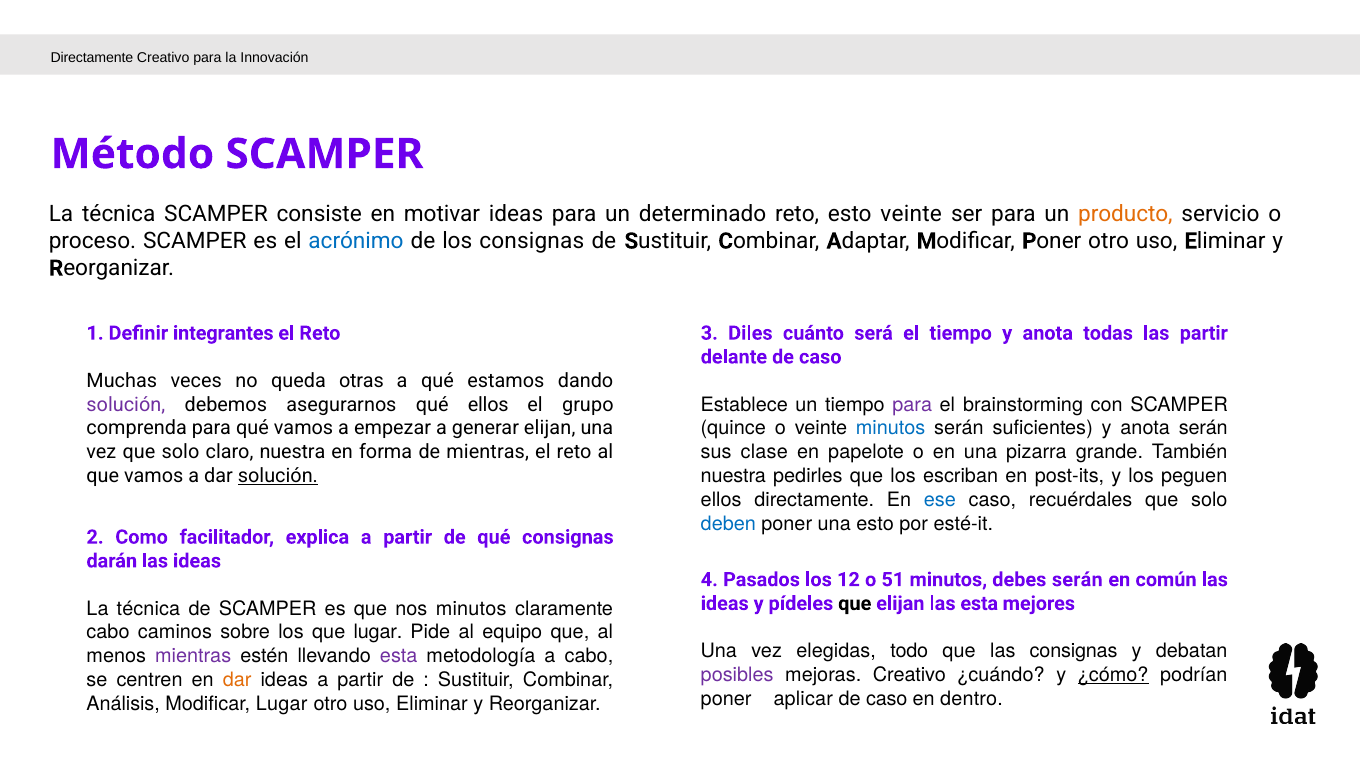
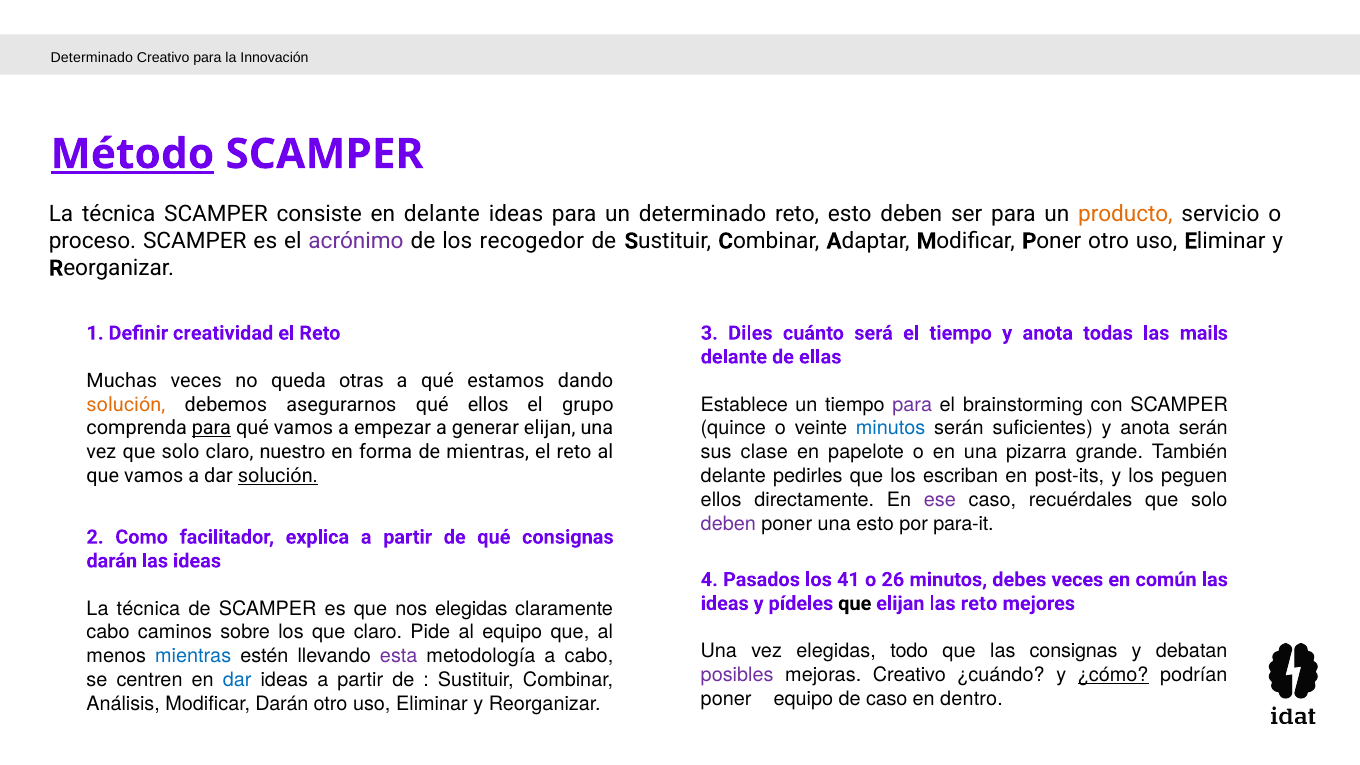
Directamente at (92, 58): Directamente -> Determinado
Método underline: none -> present
en motivar: motivar -> delante
esto veinte: veinte -> deben
acrónimo colour: blue -> purple
los consignas: consignas -> recogedor
integrantes: integrantes -> creatividad
las partir: partir -> mails
delante de caso: caso -> ellas
solución at (126, 405) colour: purple -> orange
para at (211, 428) underline: none -> present
claro nuestra: nuestra -> nuestro
nuestra at (733, 476): nuestra -> delante
ese colour: blue -> purple
deben at (728, 524) colour: blue -> purple
esté-it: esté-it -> para-it
12: 12 -> 41
51: 51 -> 26
debes serán: serán -> veces
las esta: esta -> reto
nos minutos: minutos -> elegidas
que lugar: lugar -> claro
mientras at (193, 656) colour: purple -> blue
dar at (237, 680) colour: orange -> blue
poner aplicar: aplicar -> equipo
Modificar Lugar: Lugar -> Darán
